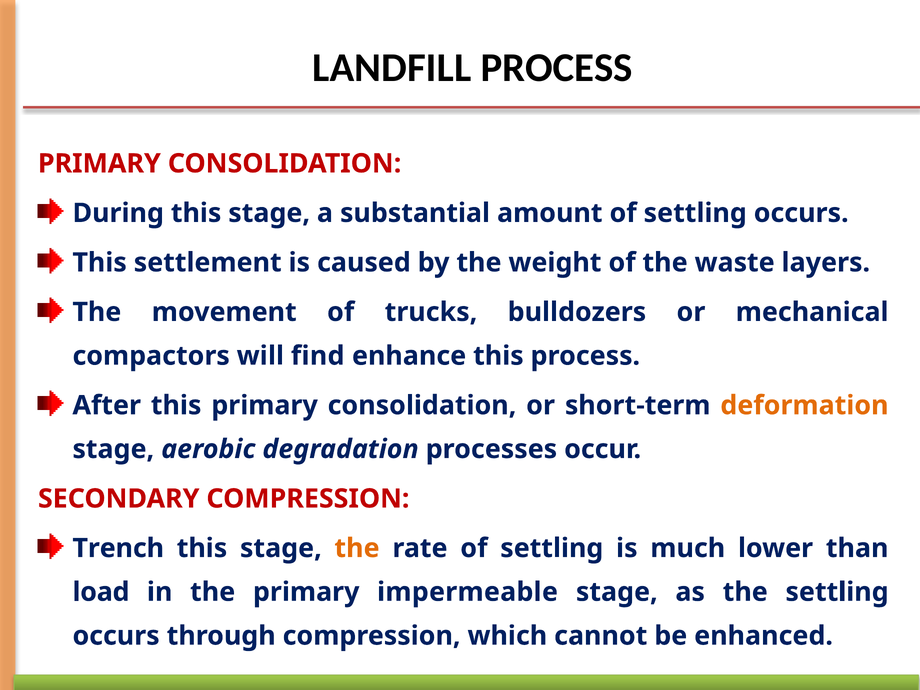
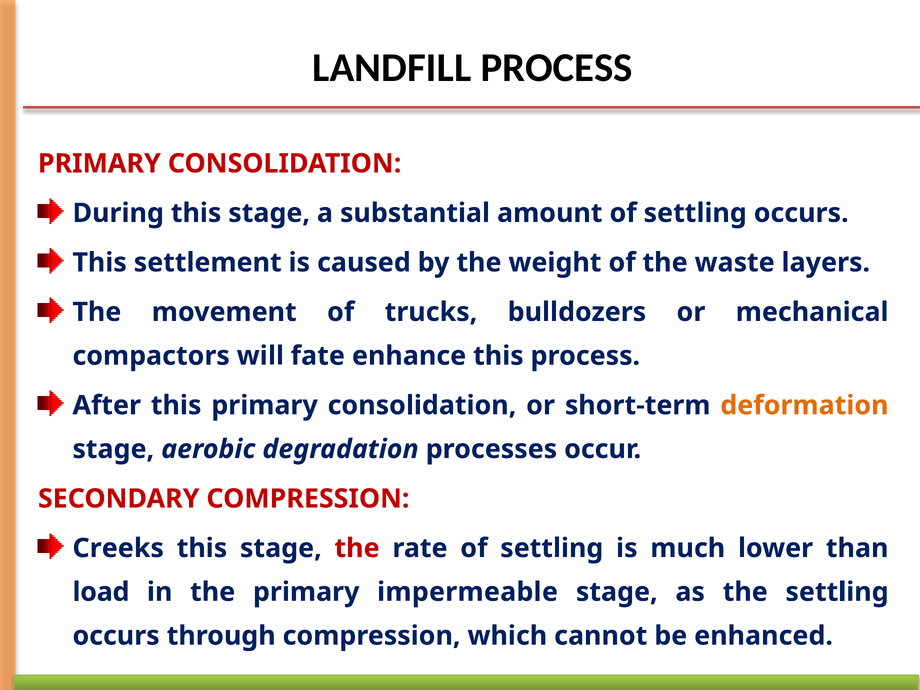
find: find -> fate
Trench: Trench -> Creeks
the at (357, 548) colour: orange -> red
